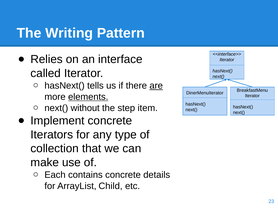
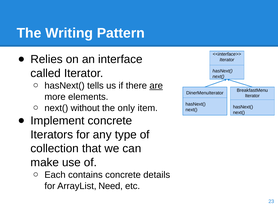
elements underline: present -> none
step: step -> only
Child: Child -> Need
